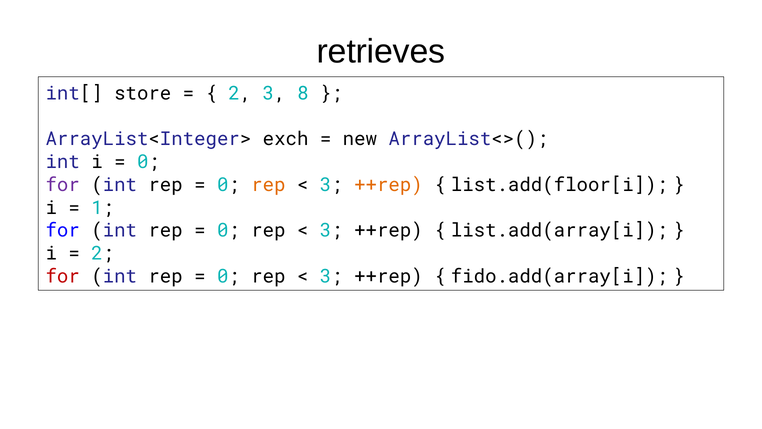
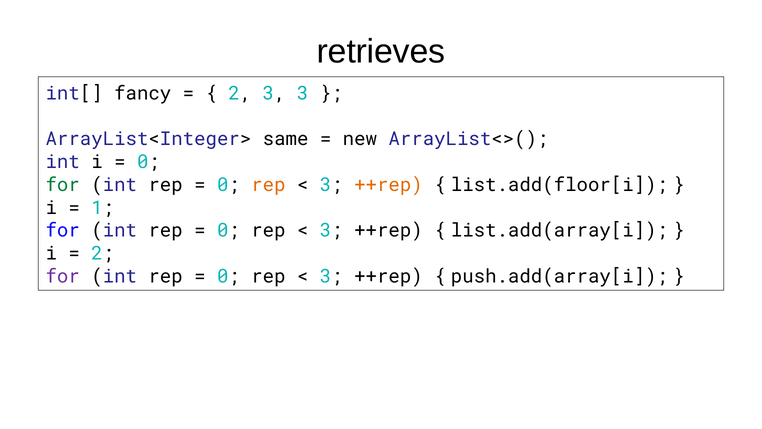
store: store -> fancy
3 8: 8 -> 3
exch: exch -> same
for at (63, 185) colour: purple -> green
for at (63, 276) colour: red -> purple
fido.add(array[i: fido.add(array[i -> push.add(array[i
